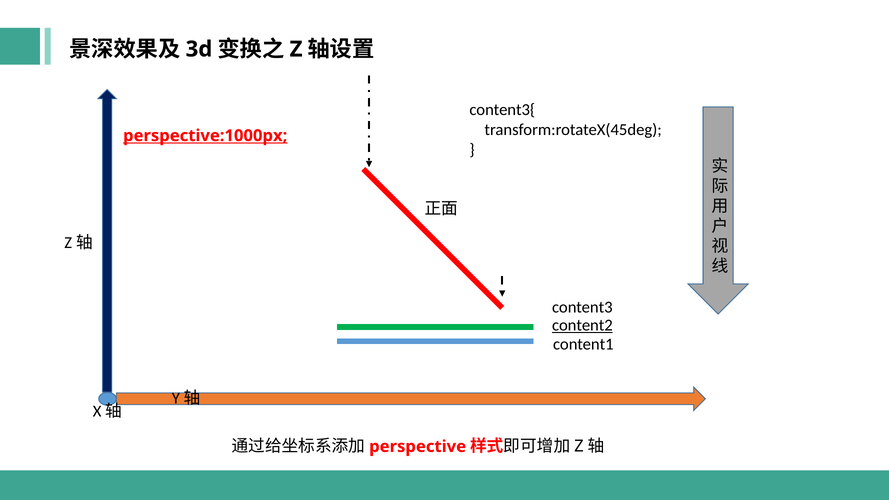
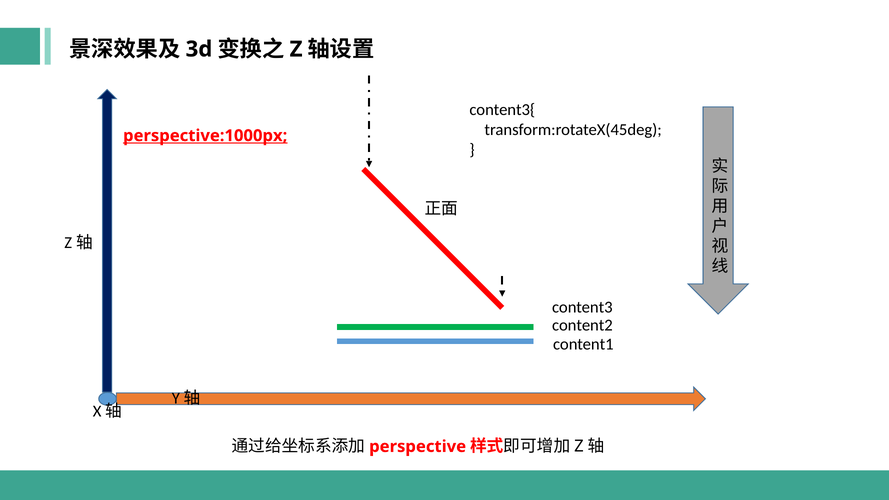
content2 underline: present -> none
